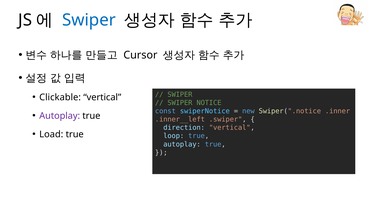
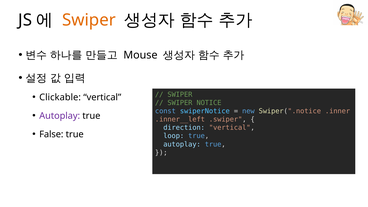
Swiper at (89, 20) colour: blue -> orange
Cursor: Cursor -> Mouse
Load: Load -> False
